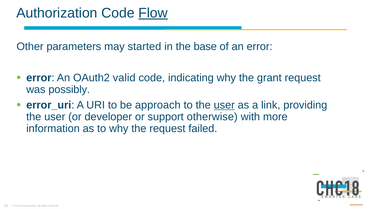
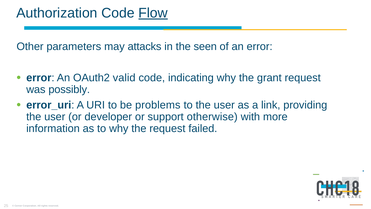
started: started -> attacks
base: base -> seen
approach: approach -> problems
user at (224, 105) underline: present -> none
